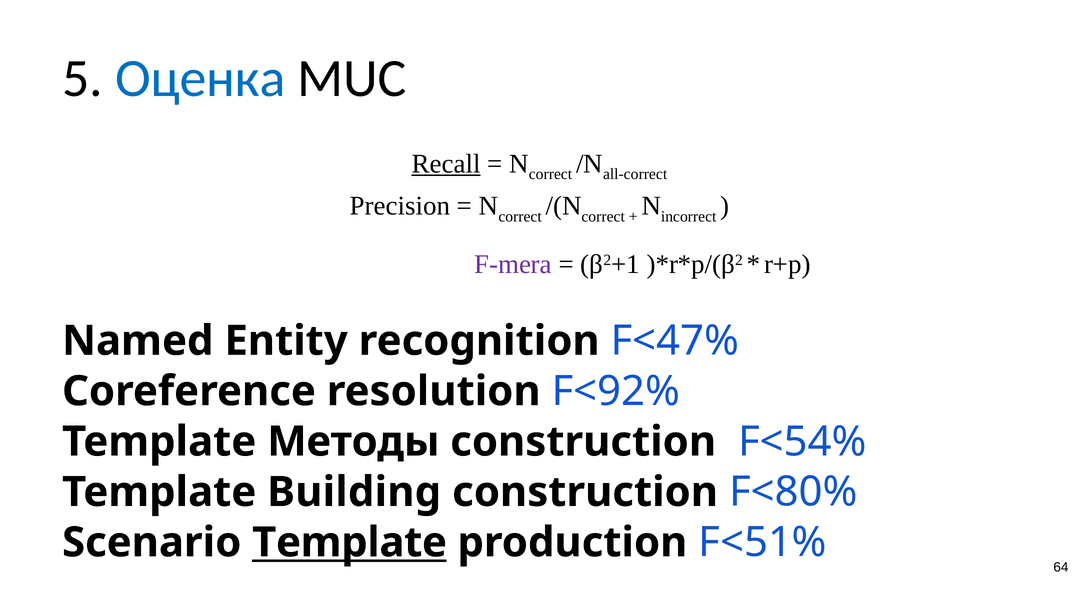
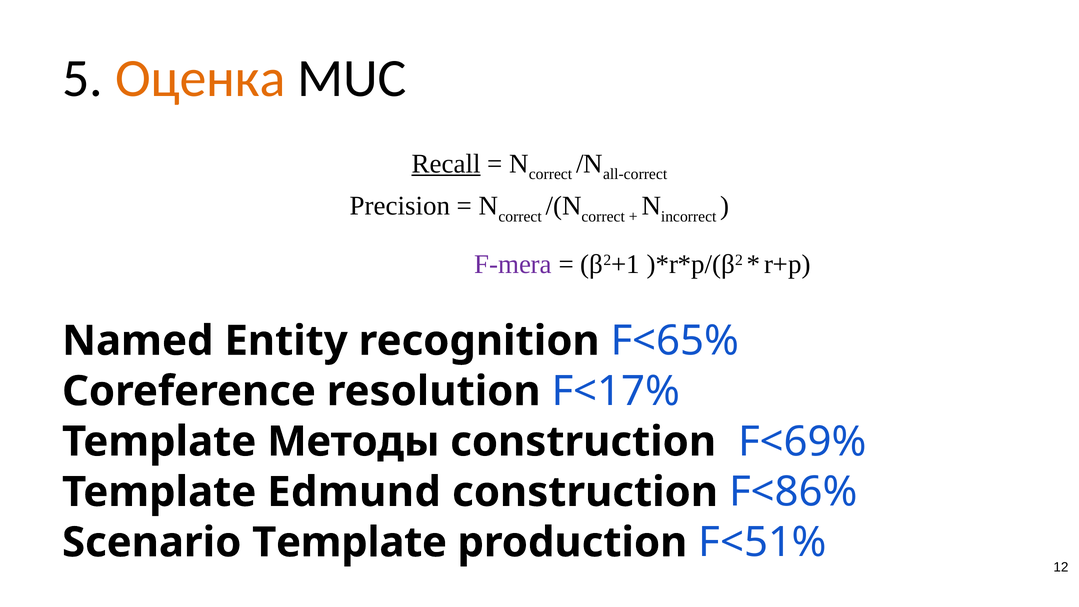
Оценка colour: blue -> orange
F<47%: F<47% -> F<65%
F<92%: F<92% -> F<17%
F<54%: F<54% -> F<69%
Building: Building -> Edmund
F<80%: F<80% -> F<86%
Template at (350, 542) underline: present -> none
64: 64 -> 12
